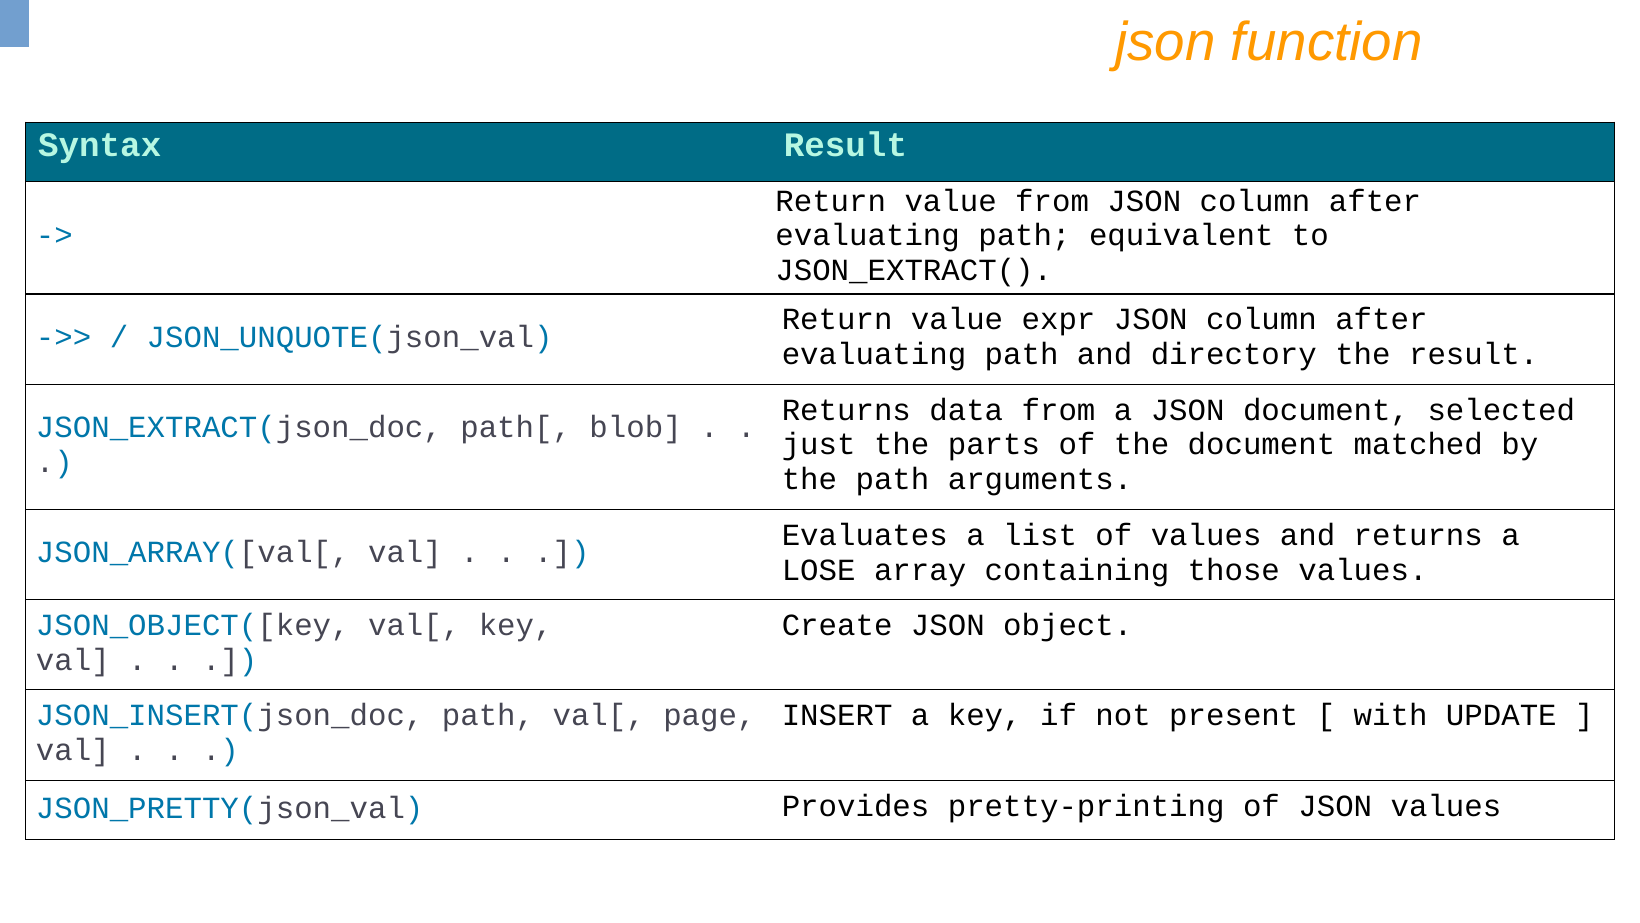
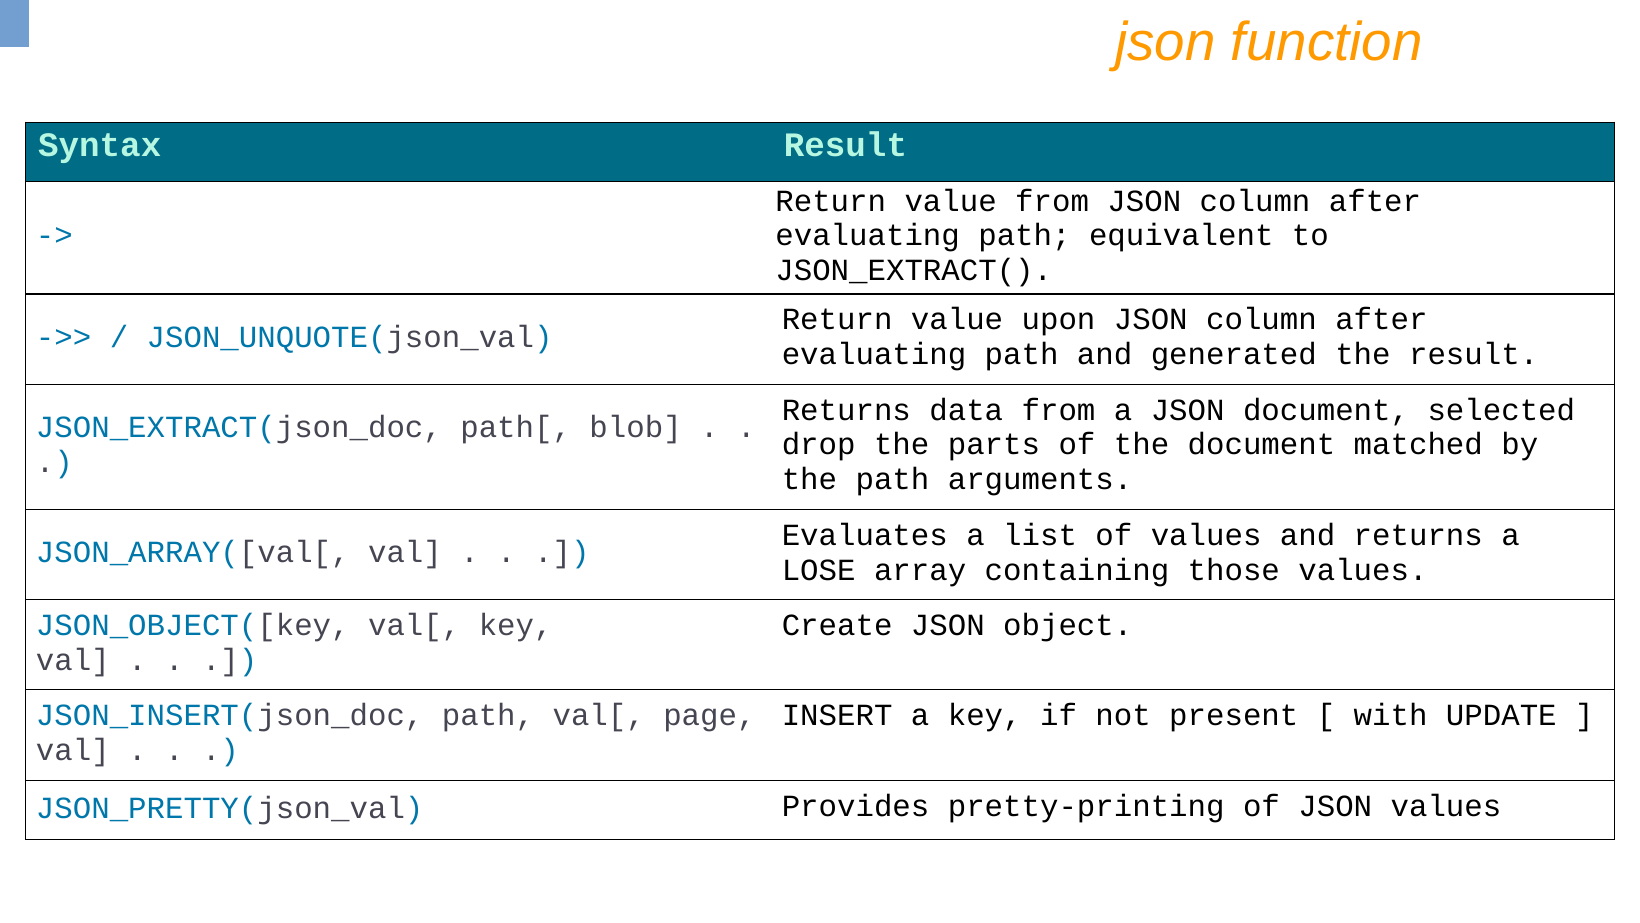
expr: expr -> upon
directory: directory -> generated
just: just -> drop
